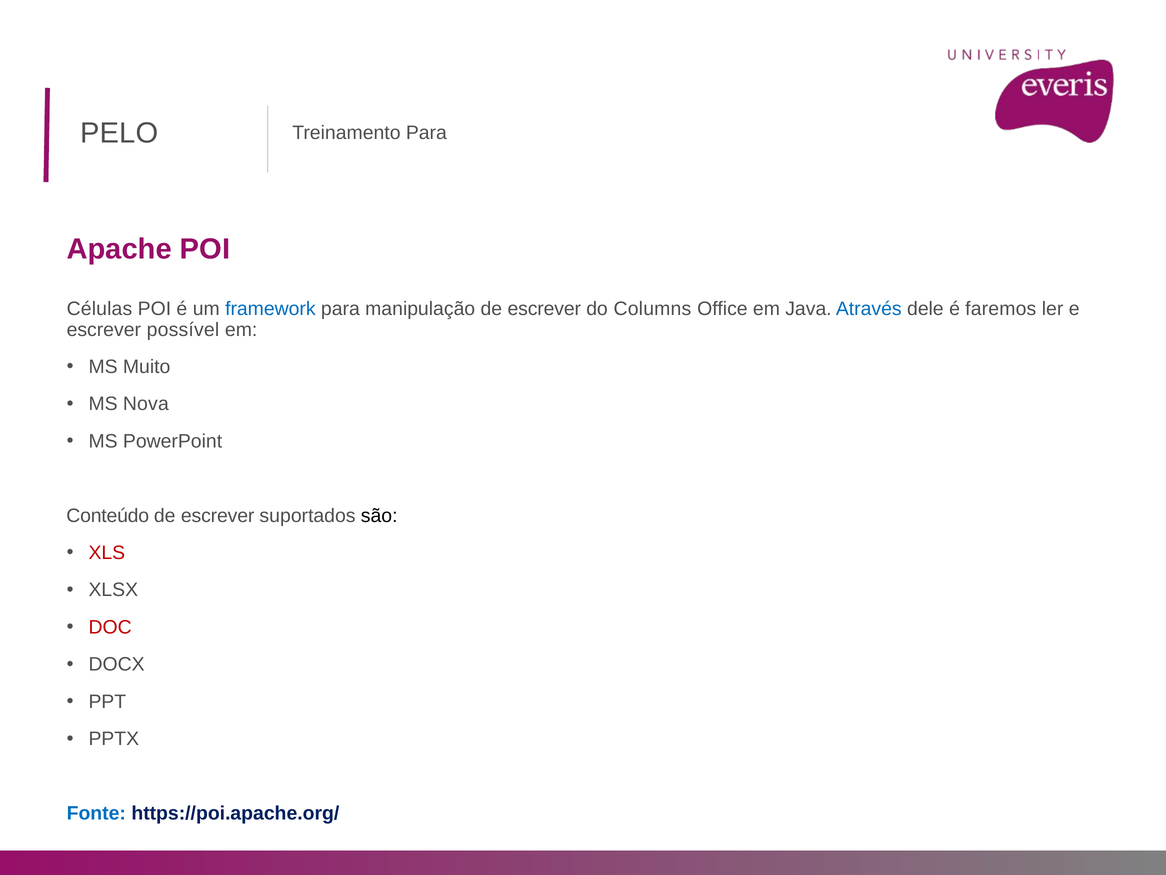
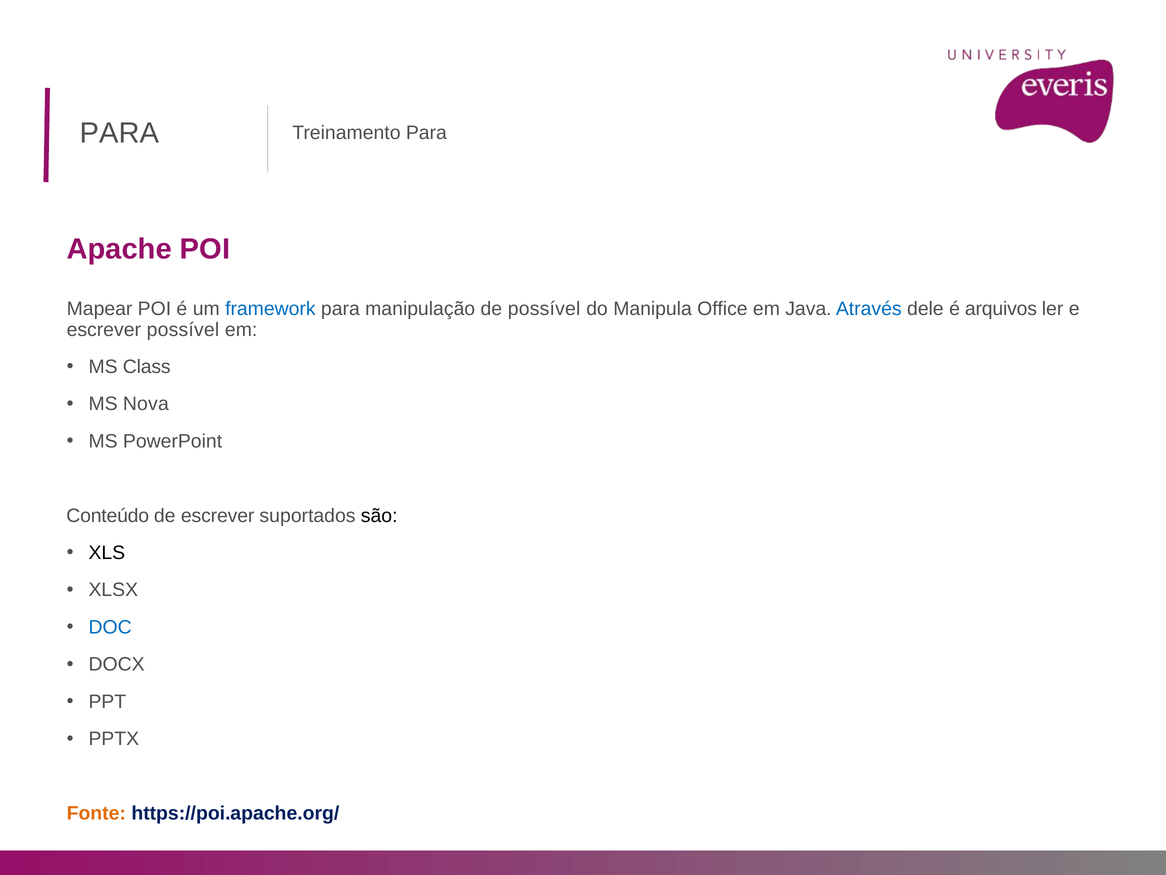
PELO at (119, 133): PELO -> PARA
Células: Células -> Mapear
manipulação de escrever: escrever -> possível
Columns: Columns -> Manipula
faremos: faremos -> arquivos
Muito: Muito -> Class
XLS colour: red -> black
DOC colour: red -> blue
Fonte colour: blue -> orange
